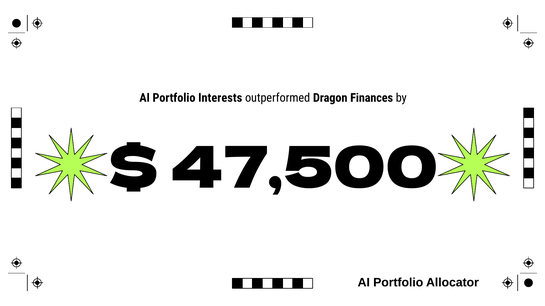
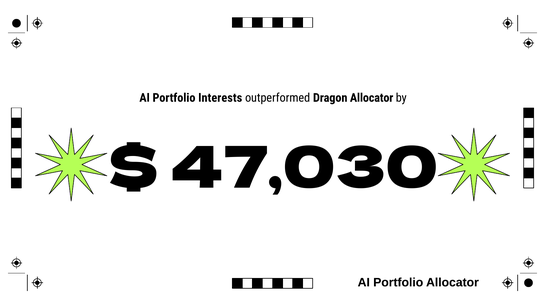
Finances: Finances -> Allocator
47,500: 47,500 -> 47,030
